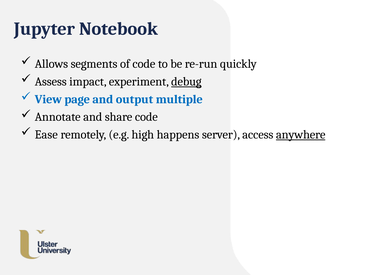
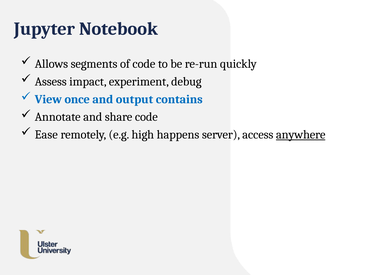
debug underline: present -> none
page: page -> once
multiple: multiple -> contains
